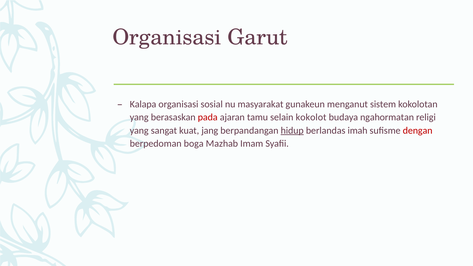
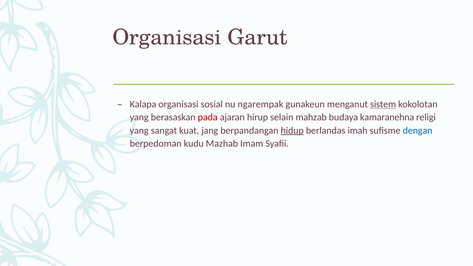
masyarakat: masyarakat -> ngarempak
sistem underline: none -> present
tamu: tamu -> hirup
kokolot: kokolot -> mahzab
ngahormatan: ngahormatan -> kamaranehna
dengan colour: red -> blue
boga: boga -> kudu
